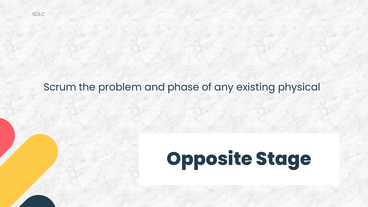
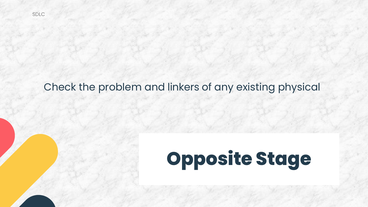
Scrum: Scrum -> Check
phase: phase -> linkers
